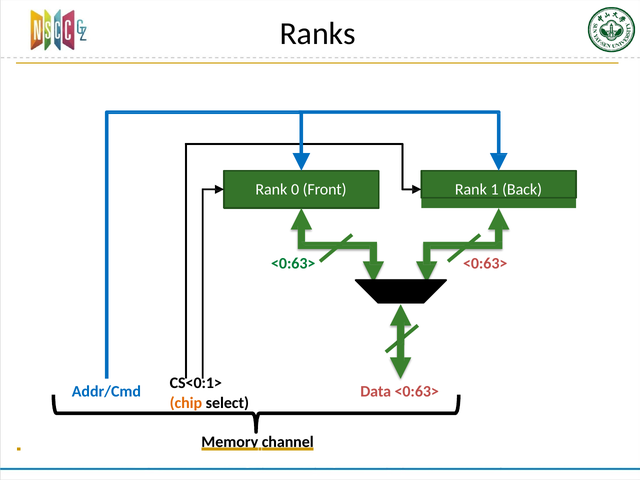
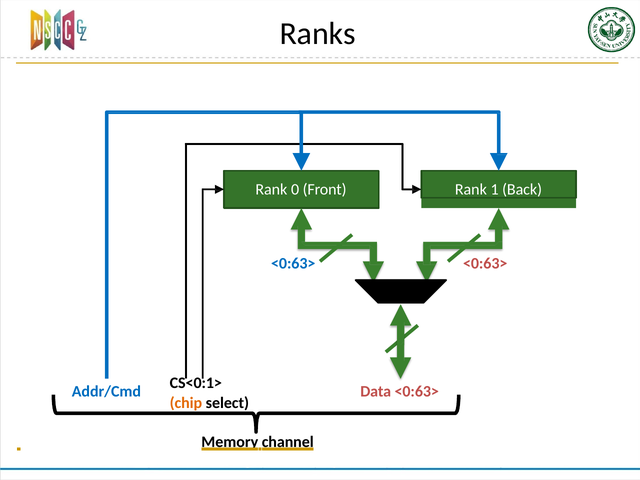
<0:63> at (293, 264) colour: green -> blue
